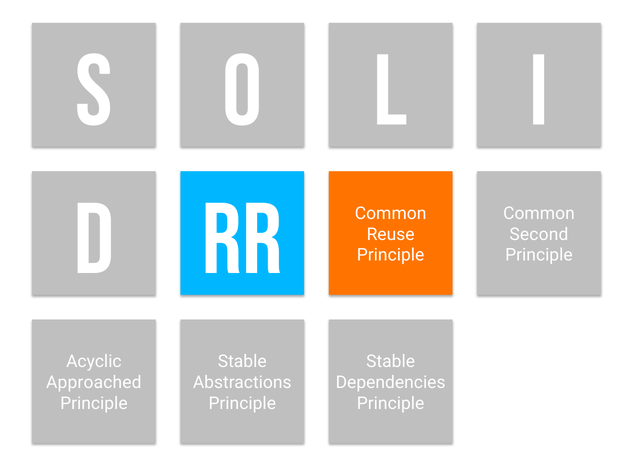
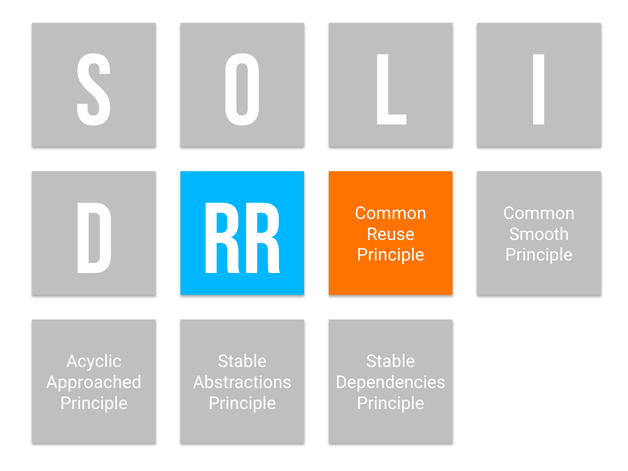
Second: Second -> Smooth
